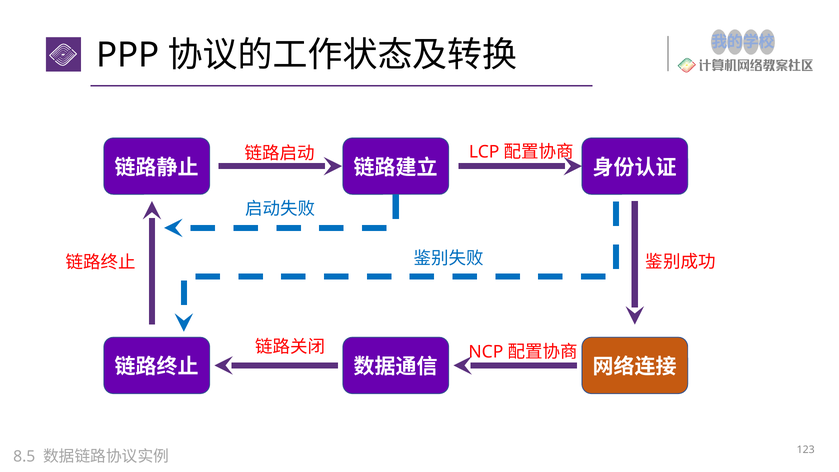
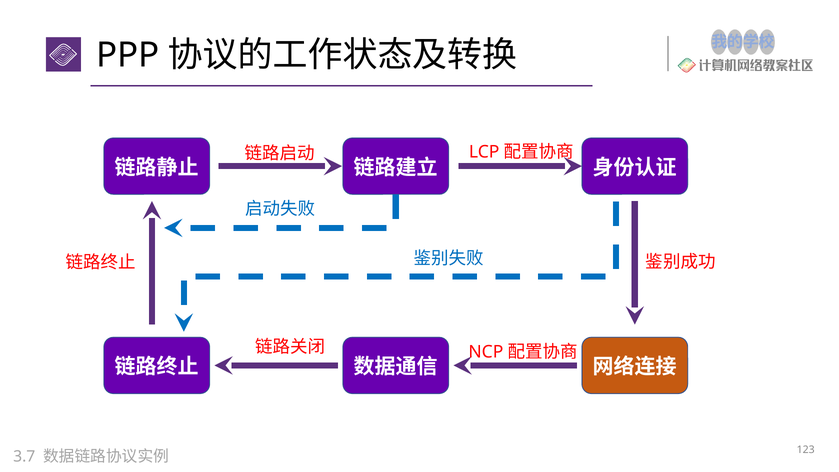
8.5: 8.5 -> 3.7
